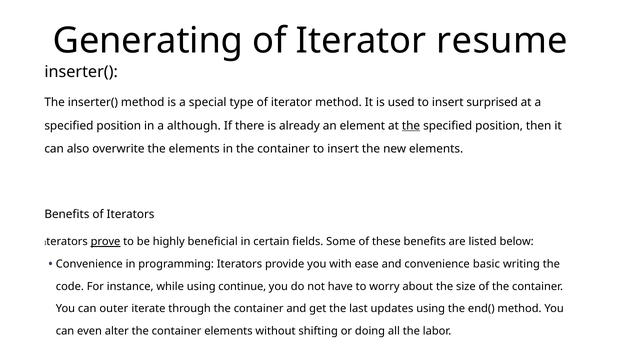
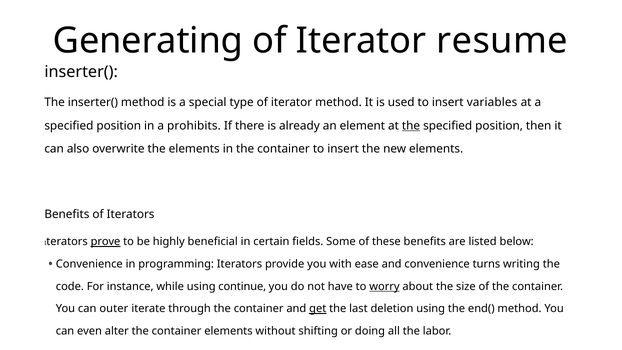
surprised: surprised -> variables
although: although -> prohibits
basic: basic -> turns
worry underline: none -> present
get underline: none -> present
updates: updates -> deletion
